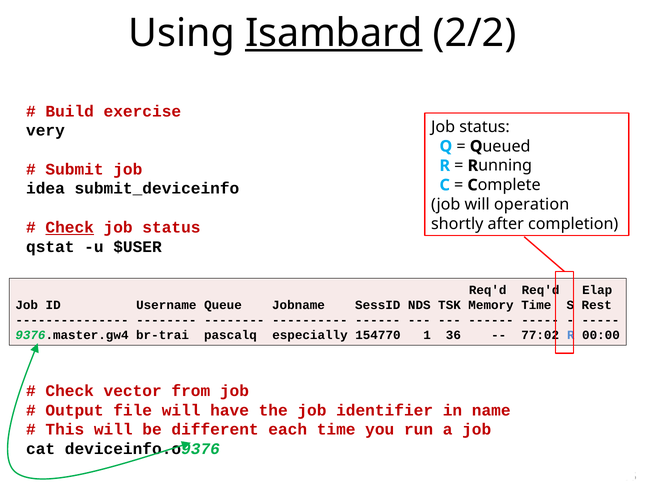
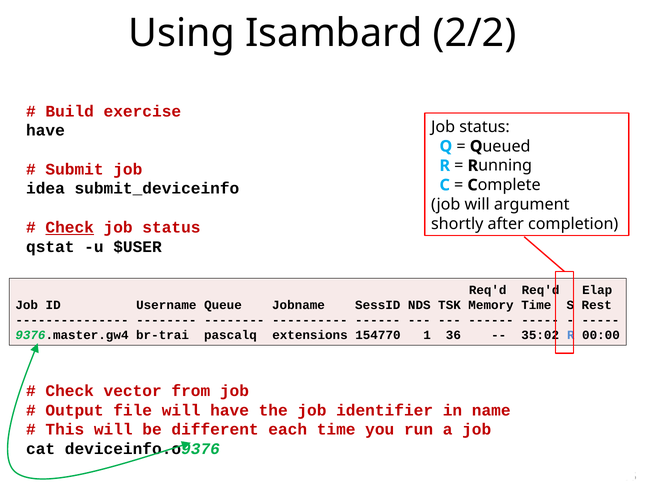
Isambard underline: present -> none
very at (45, 131): very -> have
operation: operation -> argument
especially: especially -> extensions
77:02: 77:02 -> 35:02
